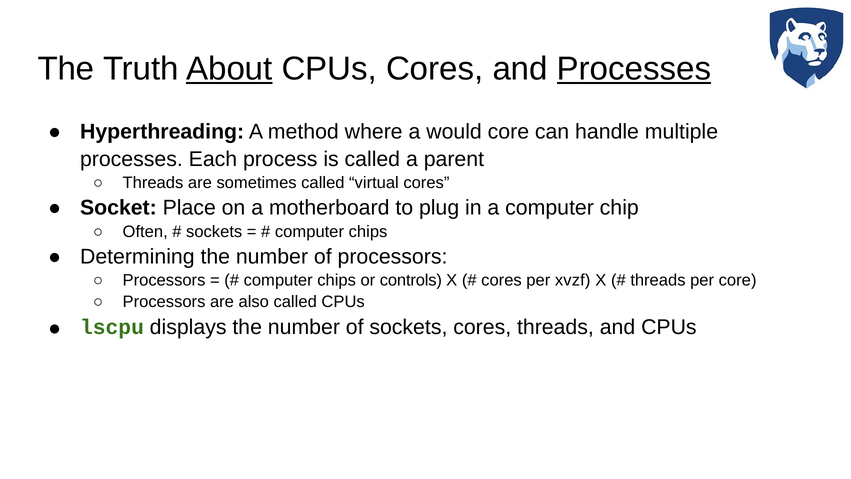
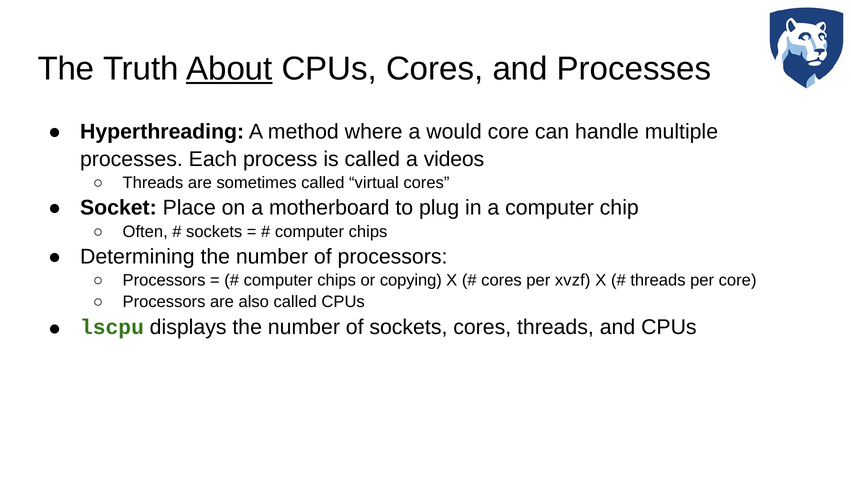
Processes at (634, 69) underline: present -> none
parent: parent -> videos
controls: controls -> copying
